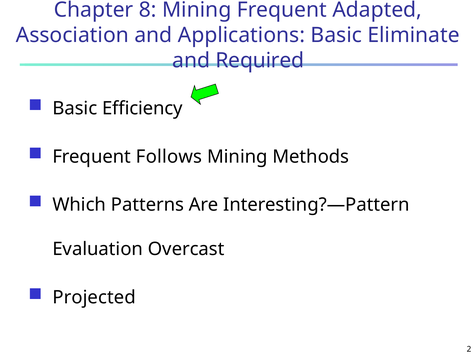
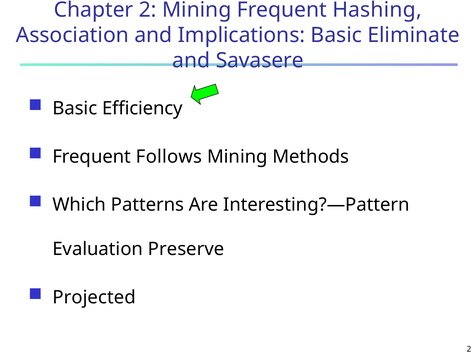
Chapter 8: 8 -> 2
Adapted: Adapted -> Hashing
Applications: Applications -> Implications
Required: Required -> Savasere
Overcast: Overcast -> Preserve
